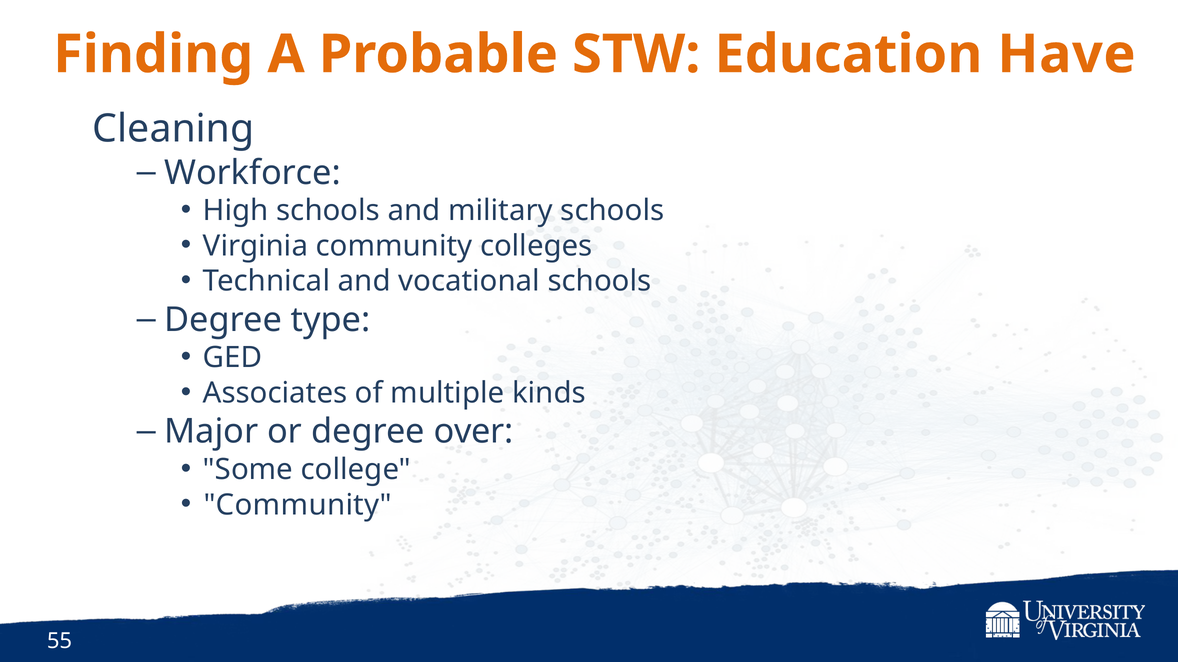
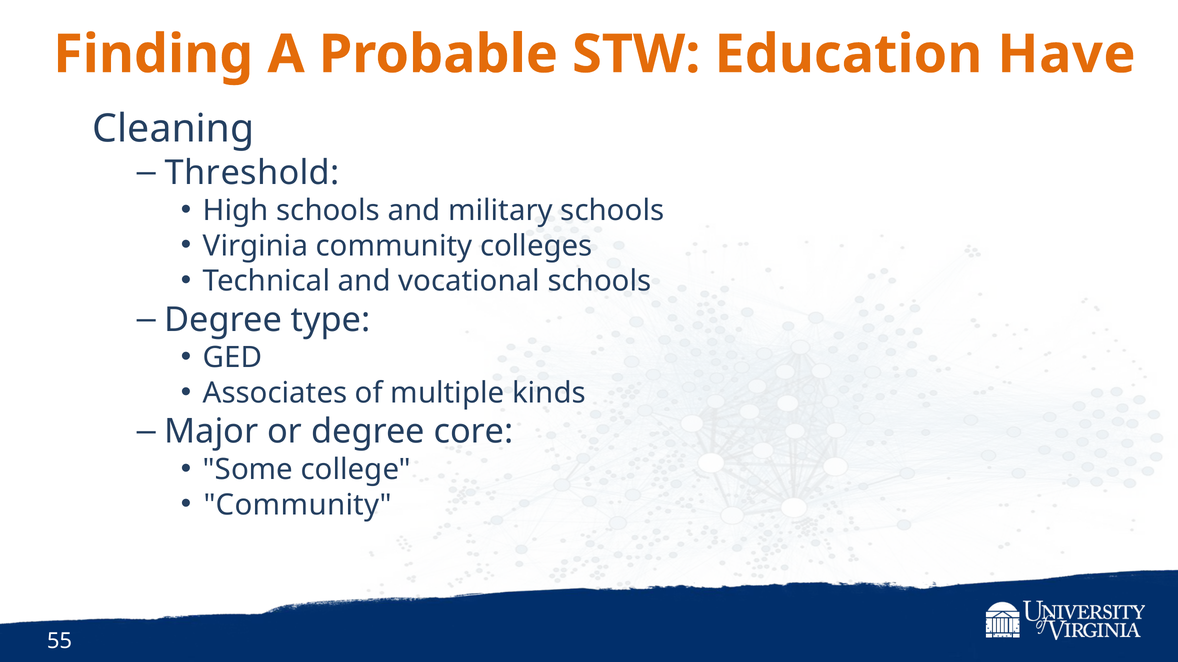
Workforce: Workforce -> Threshold
over: over -> core
